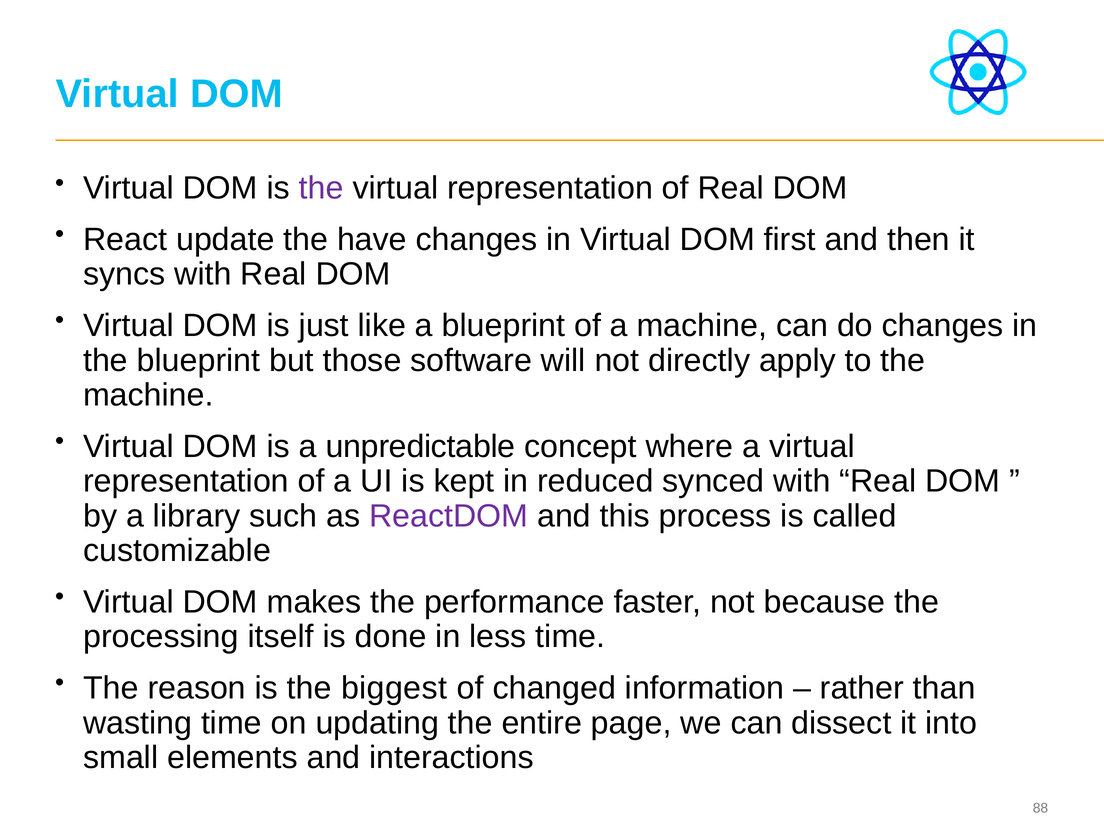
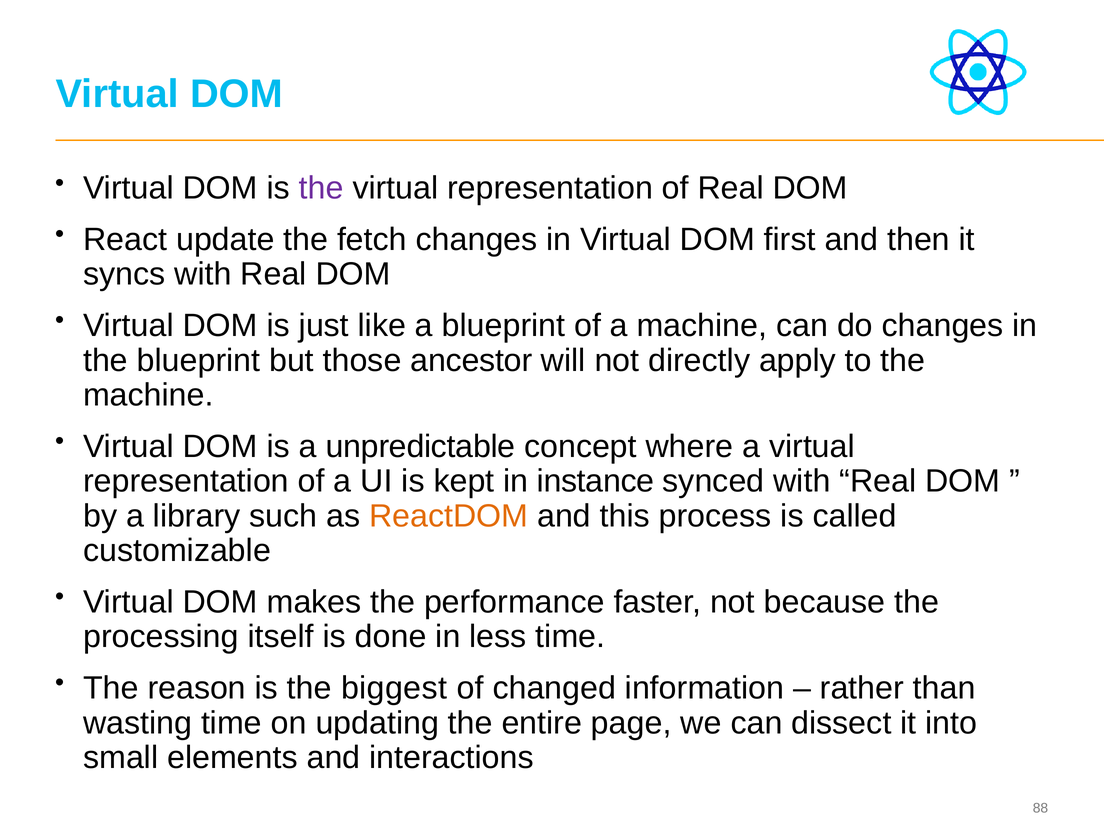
have: have -> fetch
software: software -> ancestor
reduced: reduced -> instance
ReactDOM colour: purple -> orange
